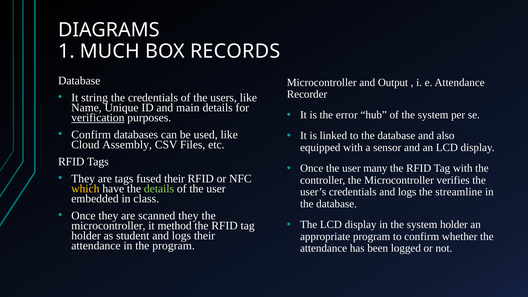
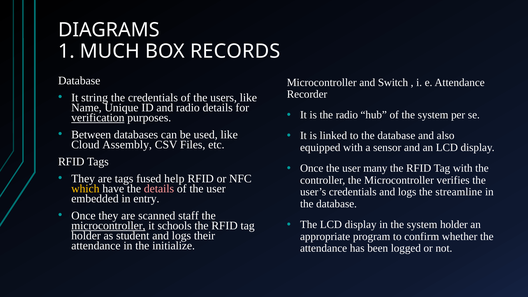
Output: Output -> Switch
and main: main -> radio
the error: error -> radio
Confirm at (91, 135): Confirm -> Between
fused their: their -> help
details at (159, 189) colour: light green -> pink
class: class -> entry
scanned they: they -> staff
microcontroller at (108, 226) underline: none -> present
method: method -> schools
the program: program -> initialize
